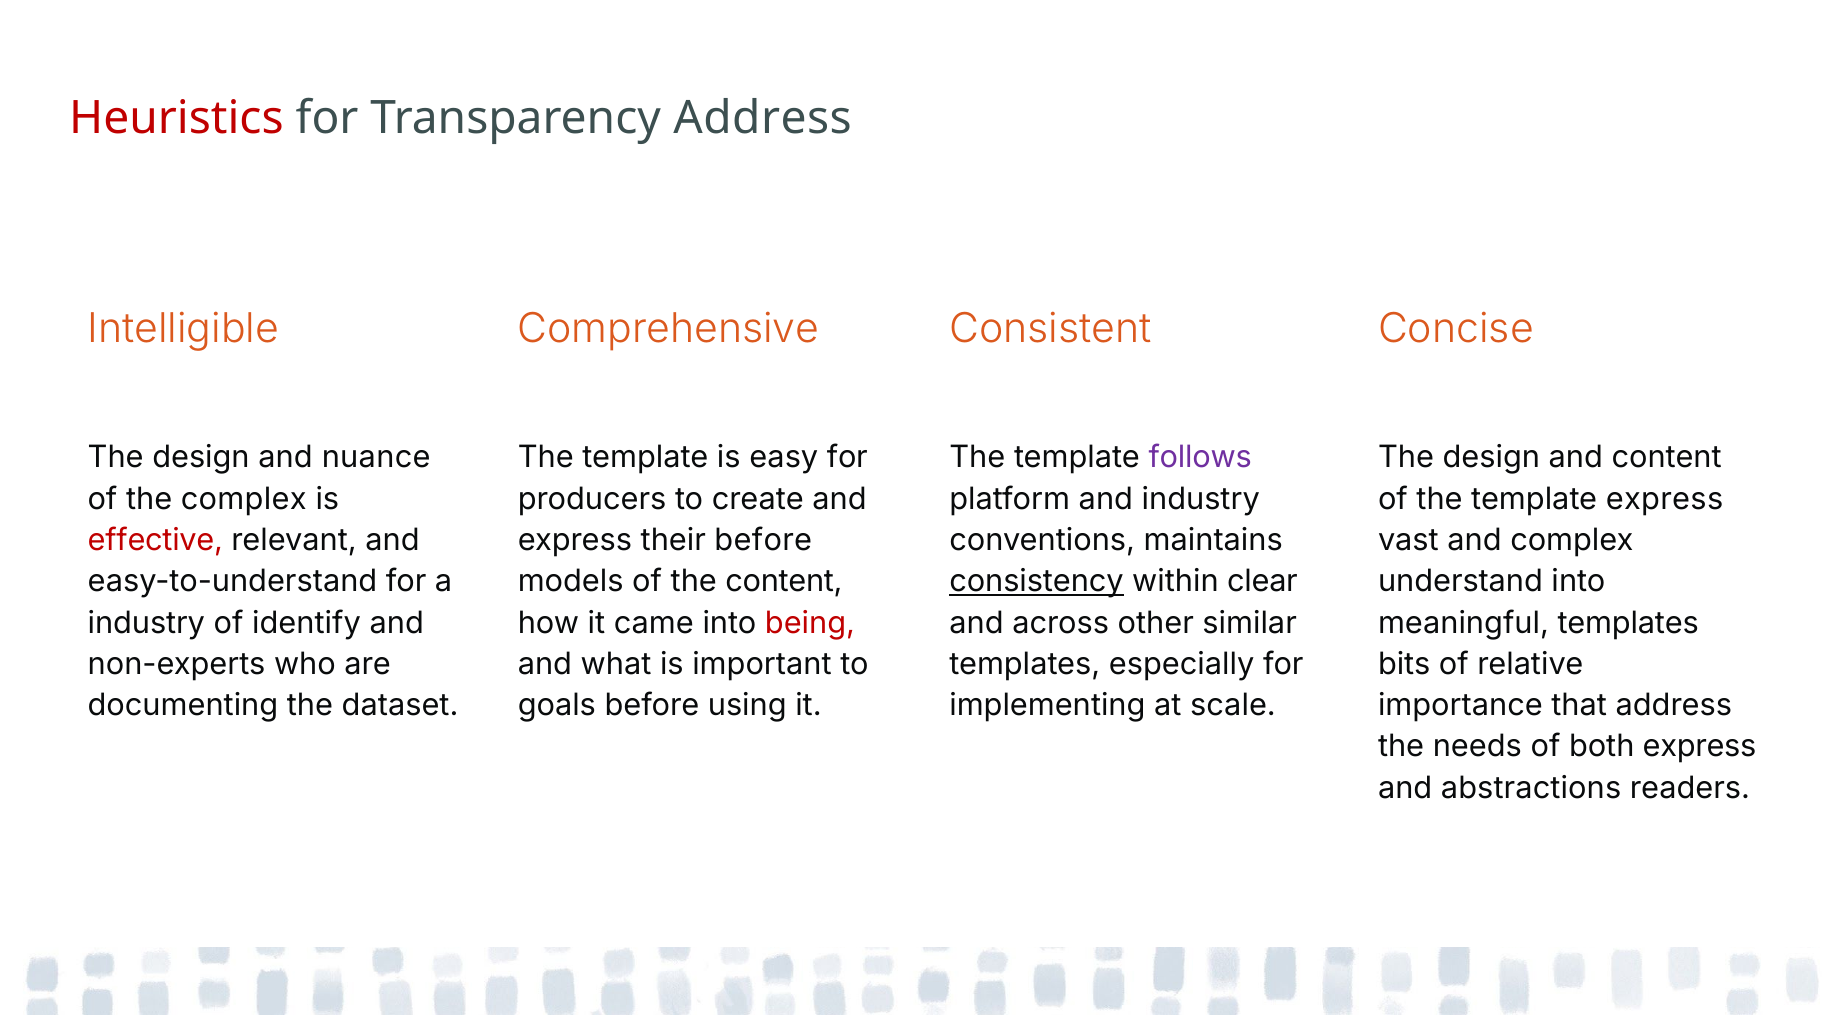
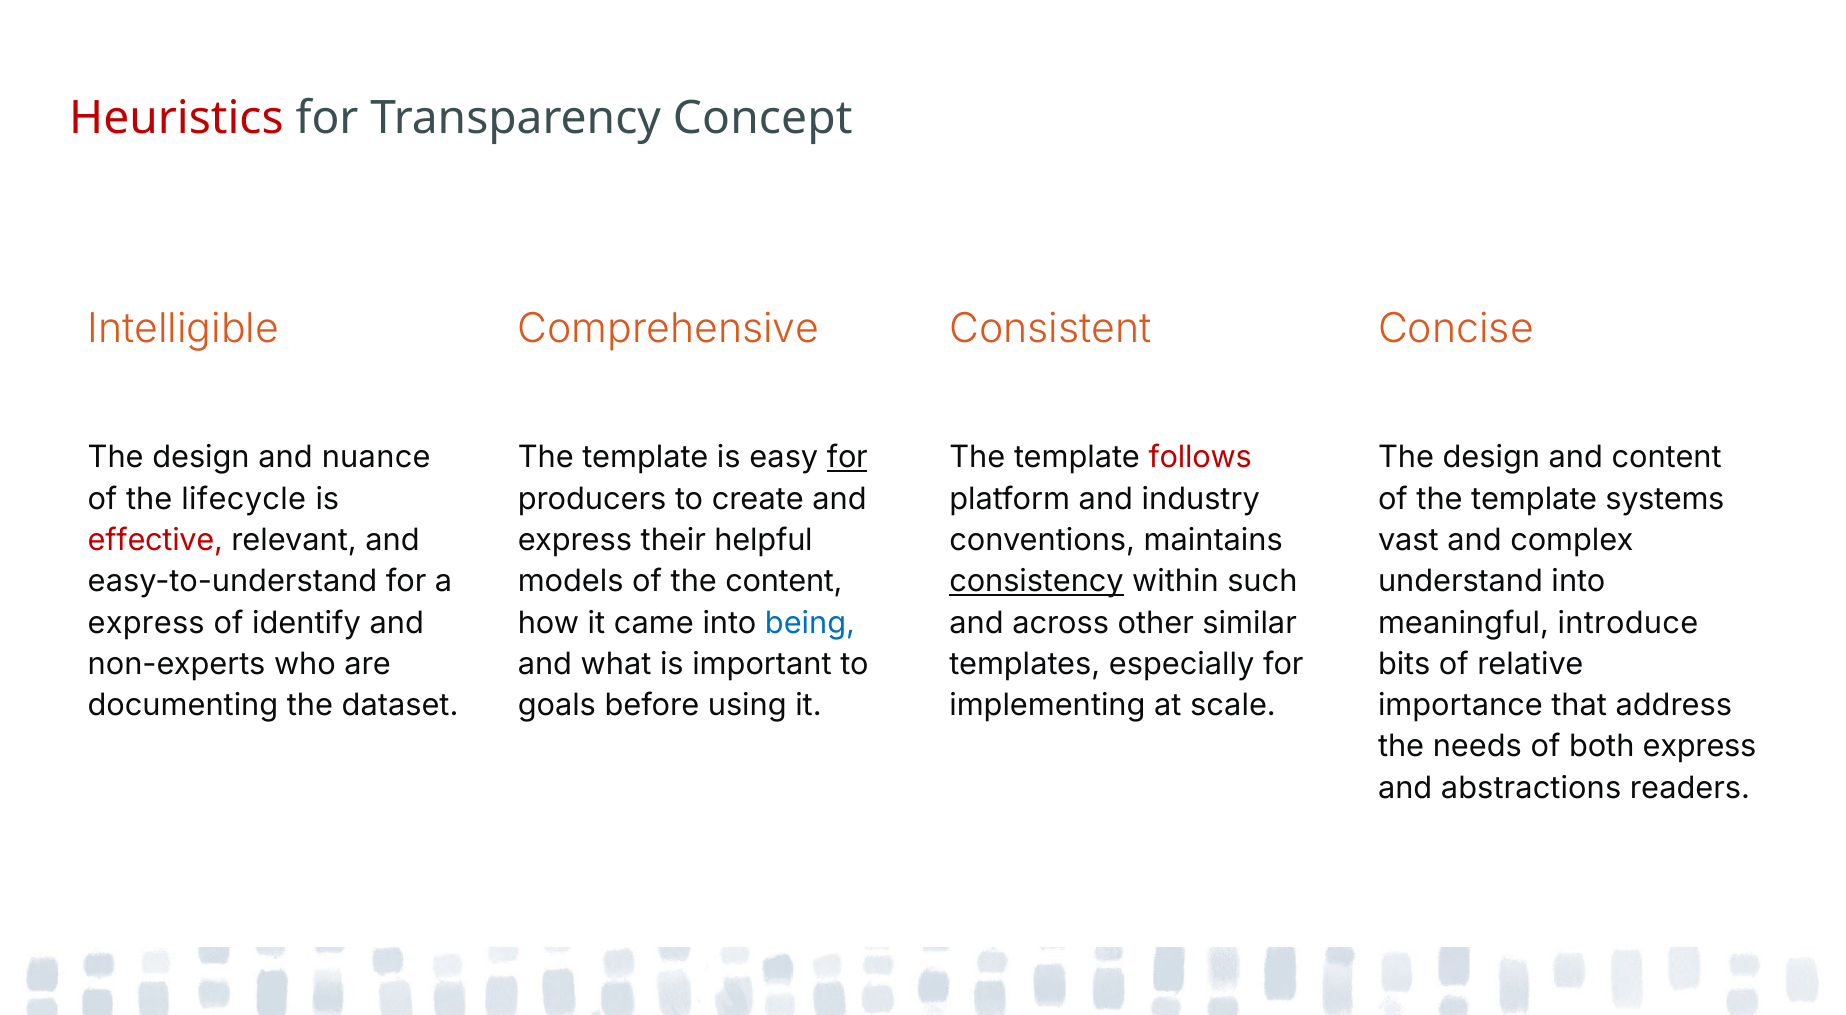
Transparency Address: Address -> Concept
for at (847, 458) underline: none -> present
follows colour: purple -> red
the complex: complex -> lifecycle
template express: express -> systems
their before: before -> helpful
clear: clear -> such
industry at (146, 623): industry -> express
being colour: red -> blue
meaningful templates: templates -> introduce
